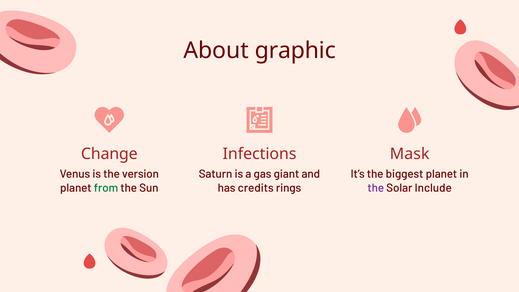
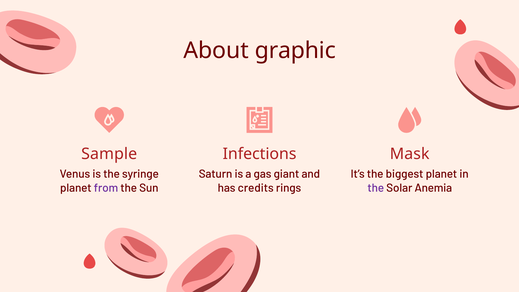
Change: Change -> Sample
version: version -> syringe
from colour: green -> purple
Include: Include -> Anemia
